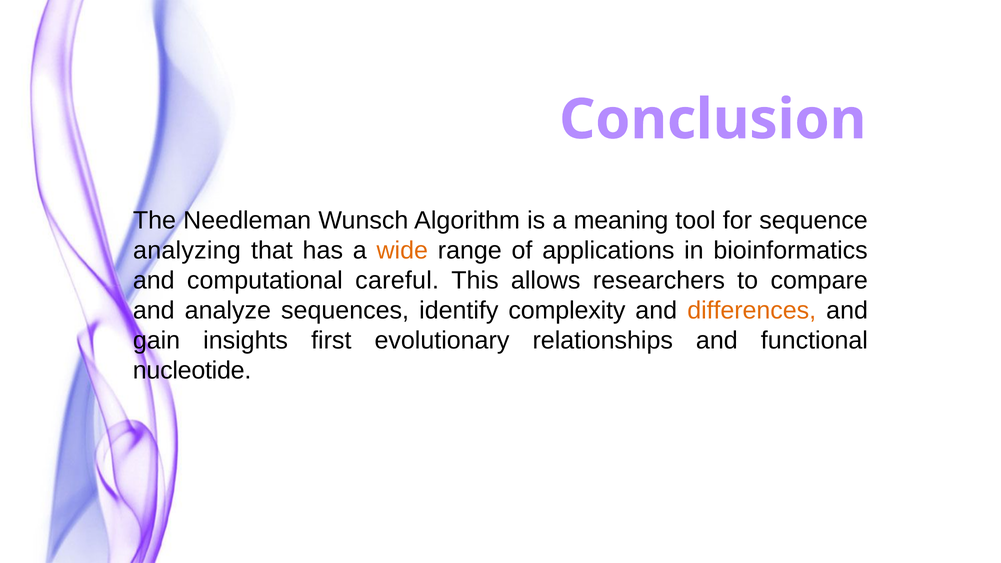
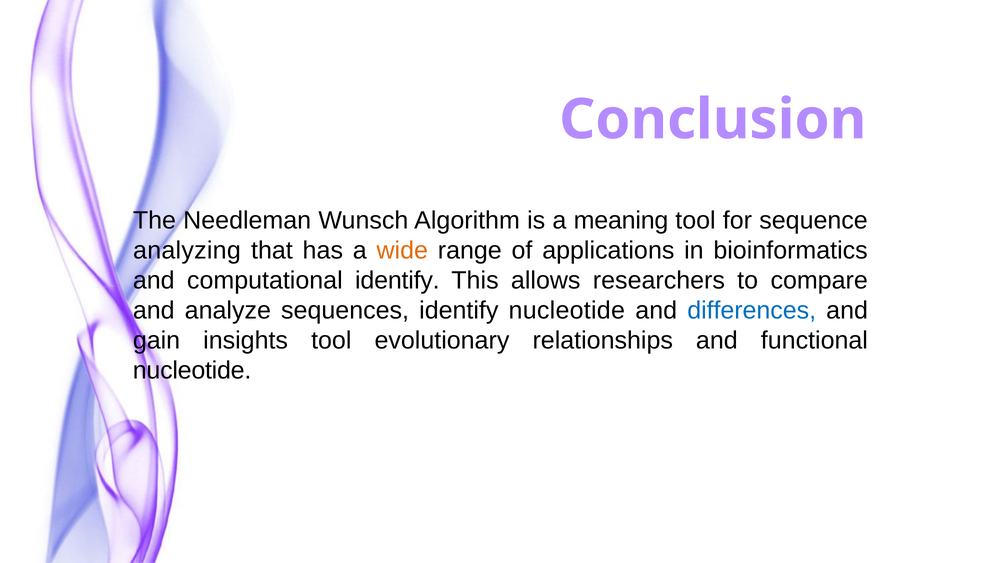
computational careful: careful -> identify
identify complexity: complexity -> nucleotide
differences colour: orange -> blue
insights first: first -> tool
